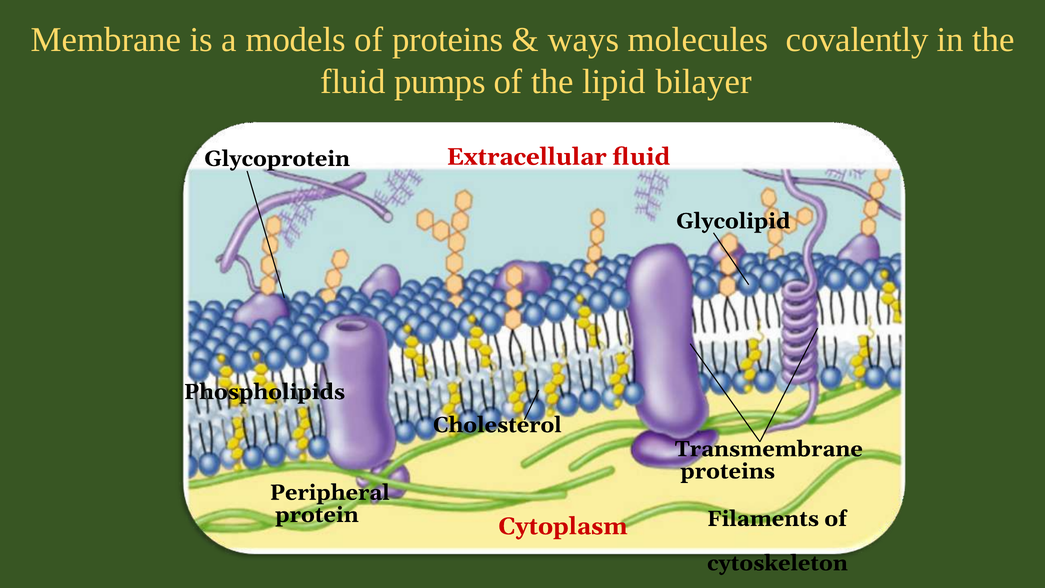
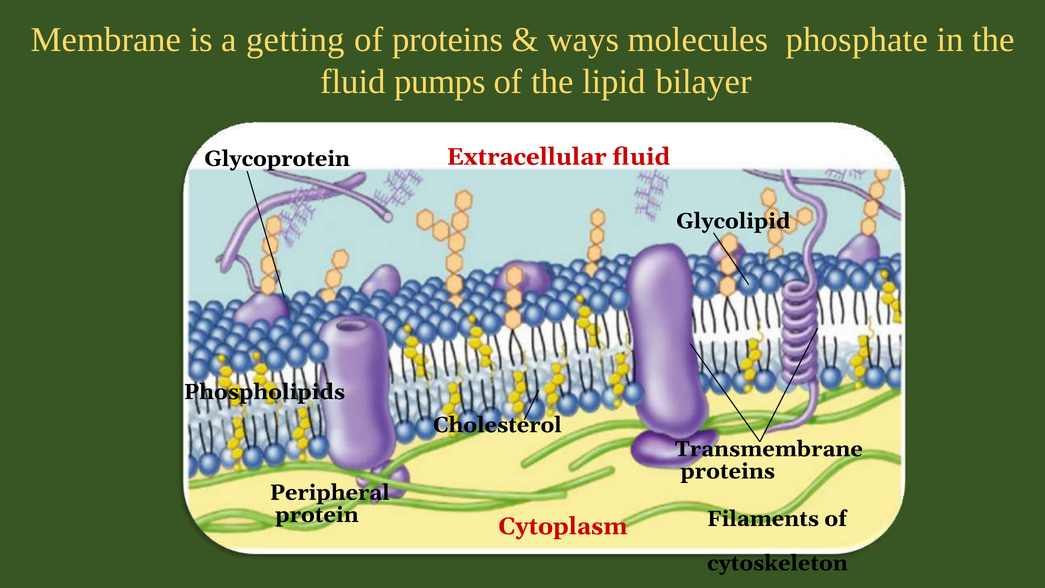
models: models -> getting
covalently: covalently -> phosphate
